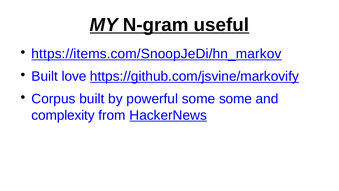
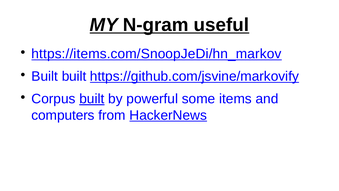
Built love: love -> built
built at (92, 99) underline: none -> present
some some: some -> items
complexity: complexity -> computers
